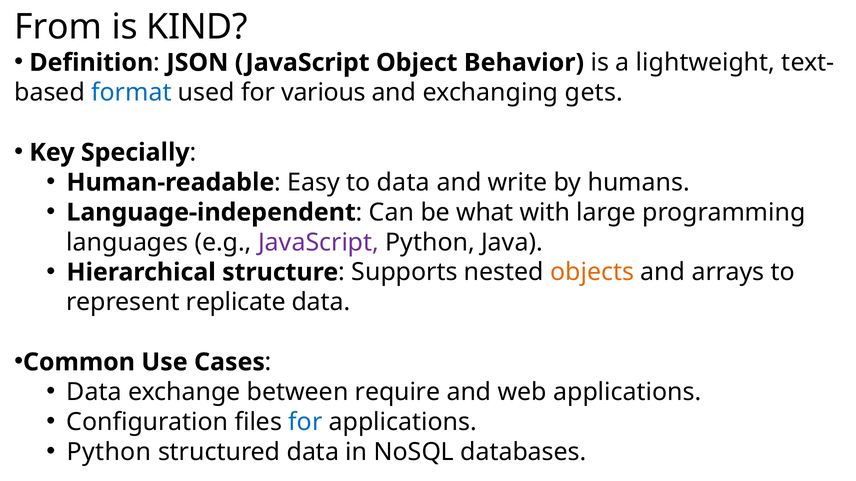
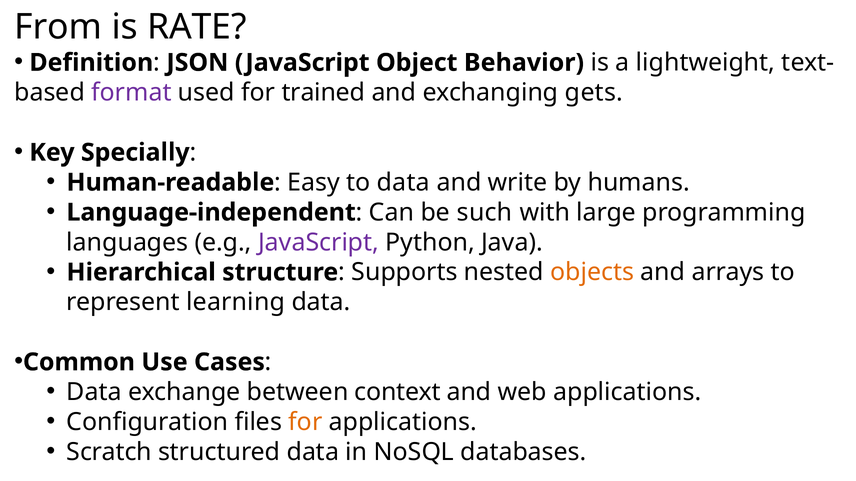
KIND: KIND -> RATE
format colour: blue -> purple
various: various -> trained
what: what -> such
replicate: replicate -> learning
require: require -> context
for at (305, 422) colour: blue -> orange
Python at (109, 452): Python -> Scratch
